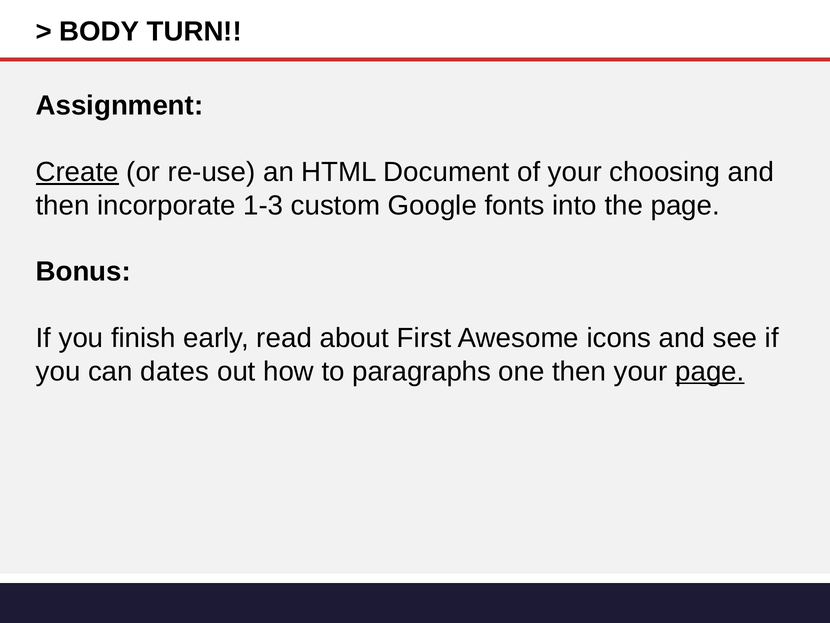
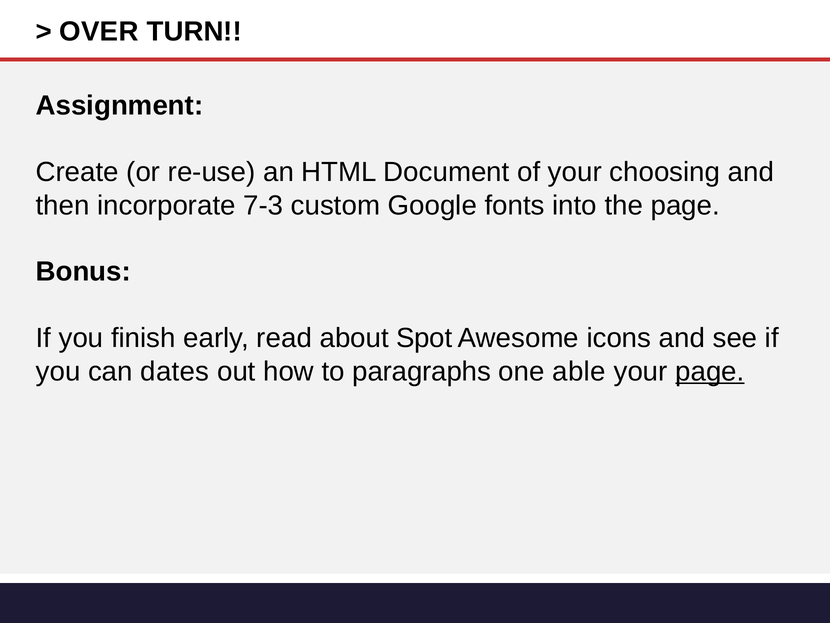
BODY: BODY -> OVER
Create underline: present -> none
1-3: 1-3 -> 7-3
First: First -> Spot
one then: then -> able
